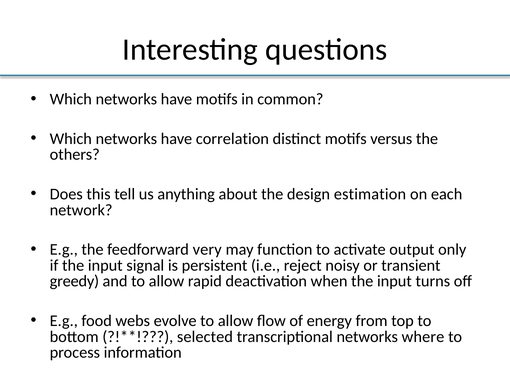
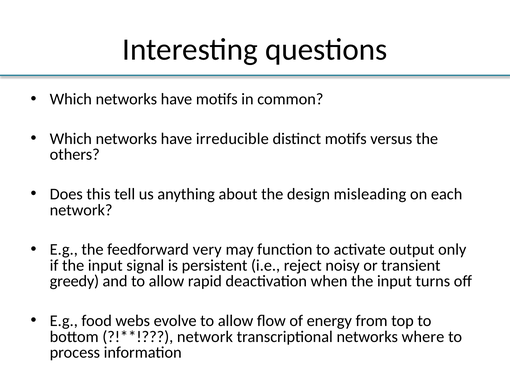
correlation: correlation -> irreducible
estimation: estimation -> misleading
selected at (205, 336): selected -> network
